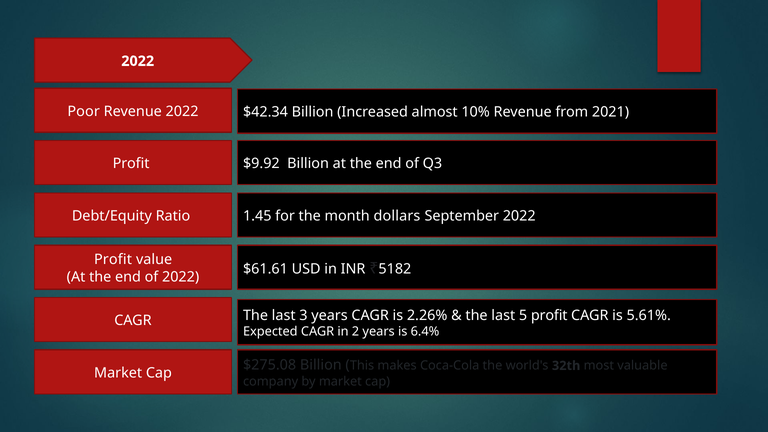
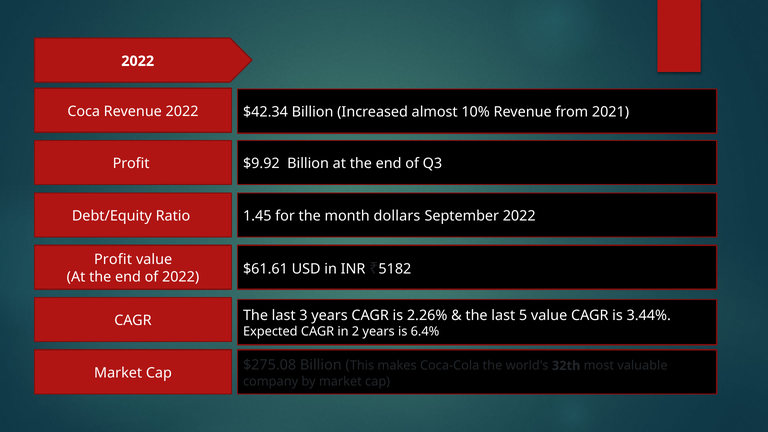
Poor: Poor -> Coca
5 profit: profit -> value
5.61%: 5.61% -> 3.44%
